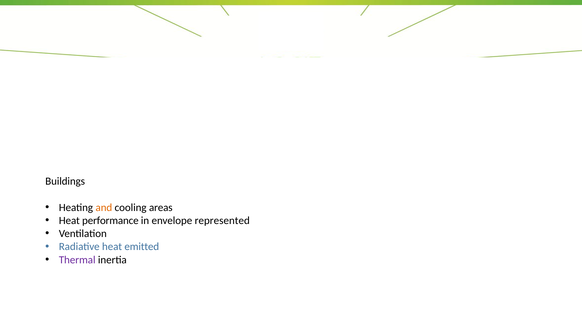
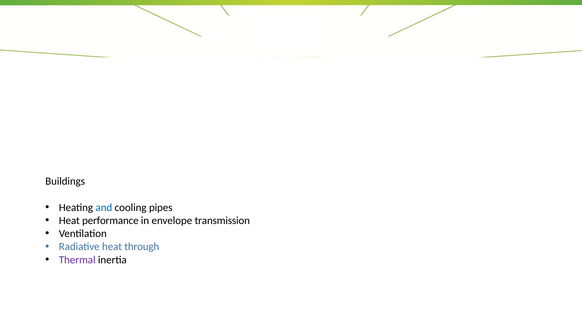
and colour: orange -> blue
areas: areas -> pipes
represented: represented -> transmission
emitted: emitted -> through
